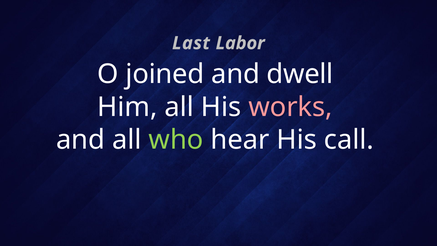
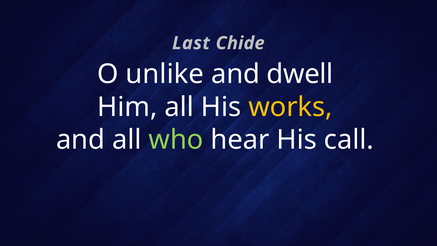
Labor: Labor -> Chide
joined: joined -> unlike
works colour: pink -> yellow
